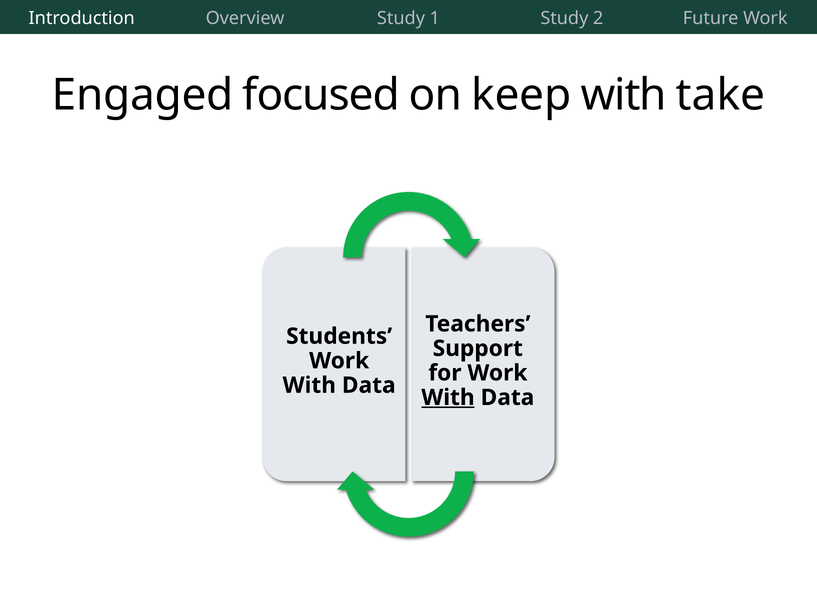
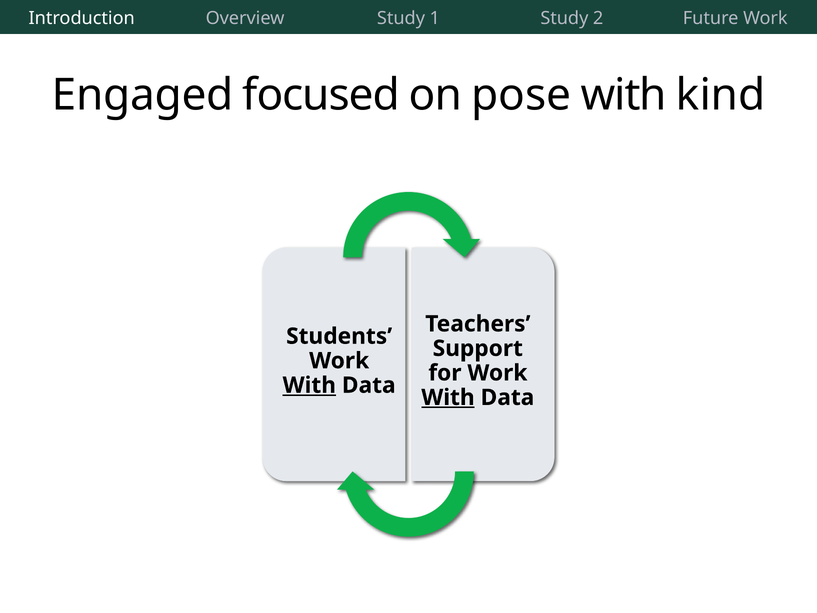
keep: keep -> pose
take: take -> kind
With at (309, 385) underline: none -> present
